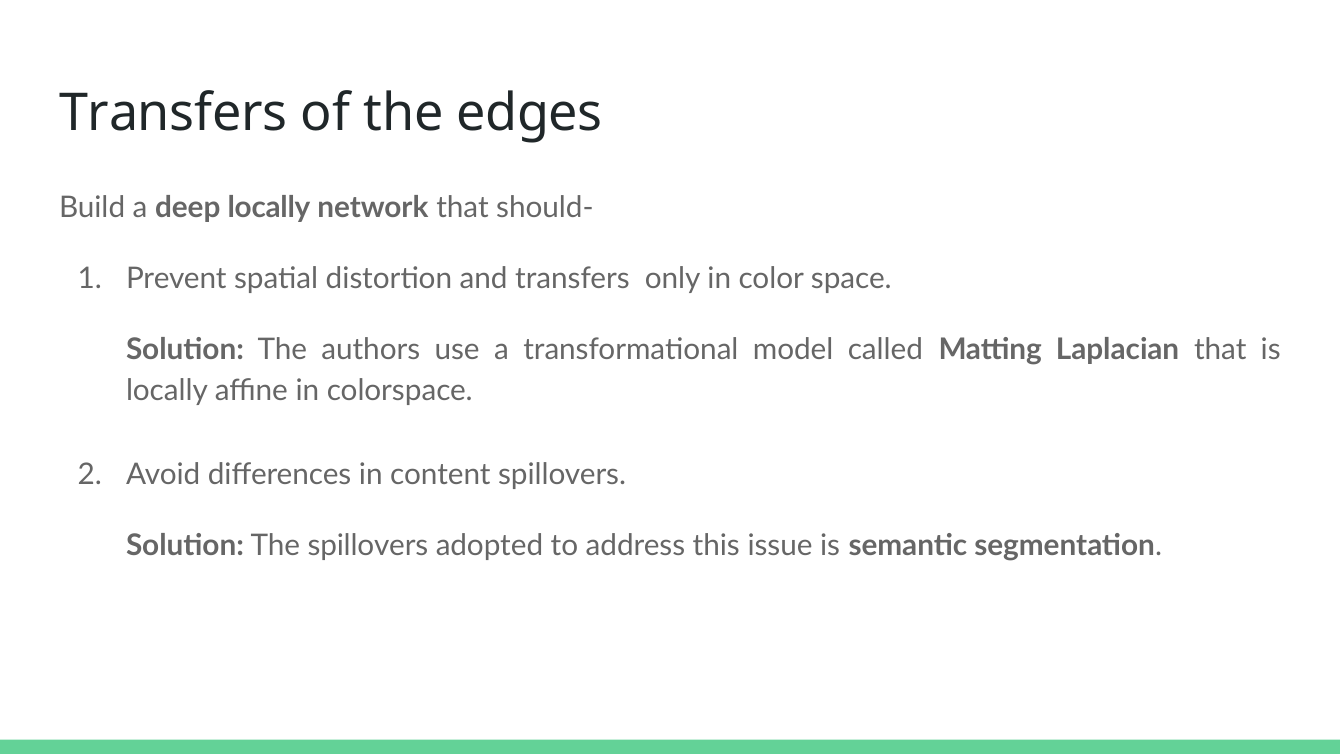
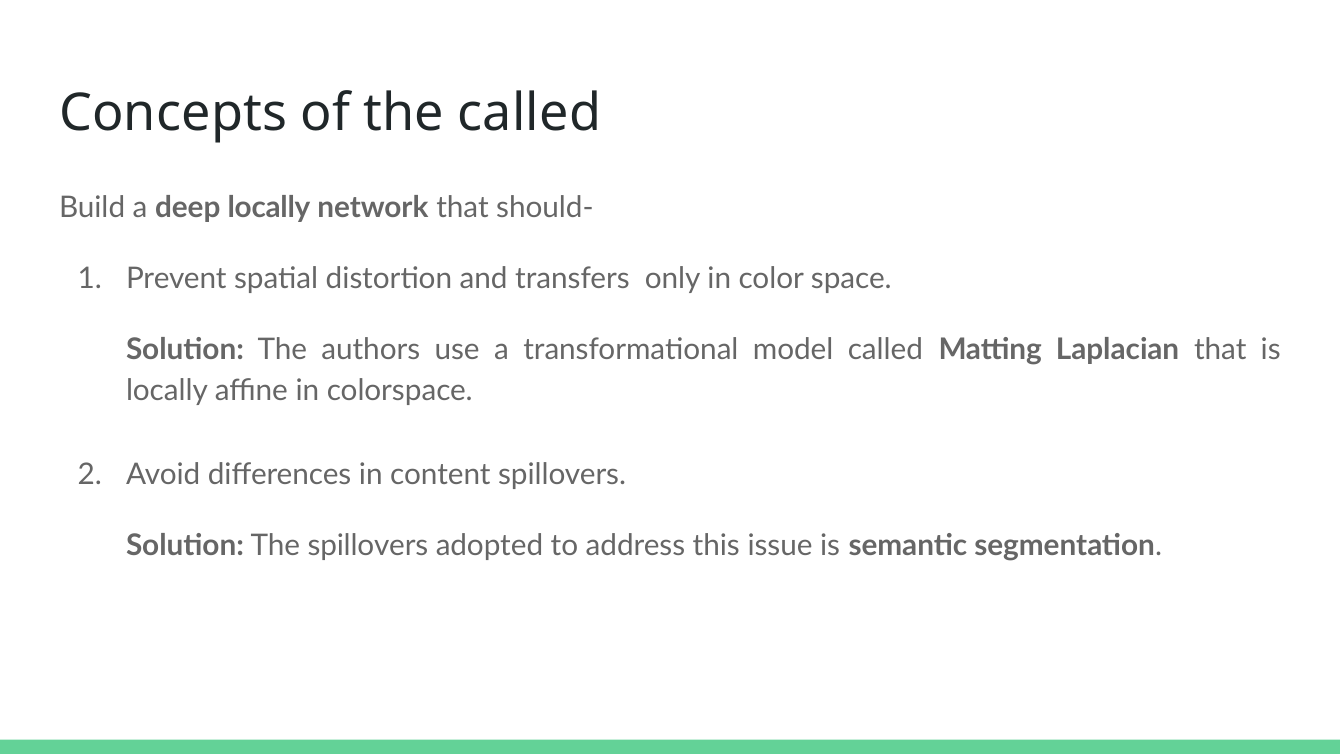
Transfers at (173, 114): Transfers -> Concepts
the edges: edges -> called
